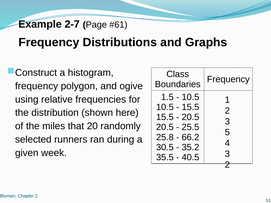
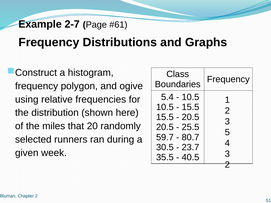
1.5: 1.5 -> 5.4
25.8: 25.8 -> 59.7
66.2: 66.2 -> 80.7
35.2: 35.2 -> 23.7
